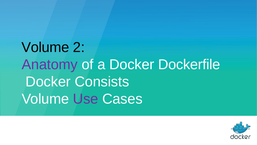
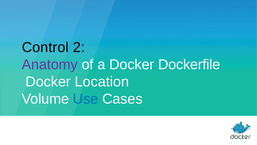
Volume at (45, 47): Volume -> Control
Consists: Consists -> Location
Use colour: purple -> blue
